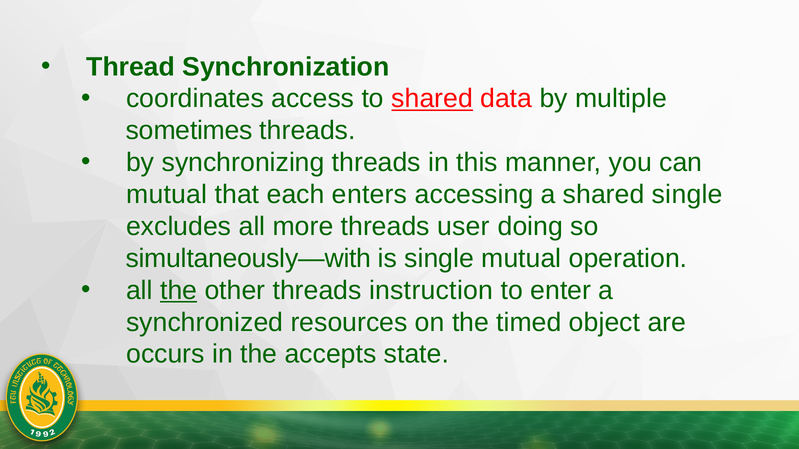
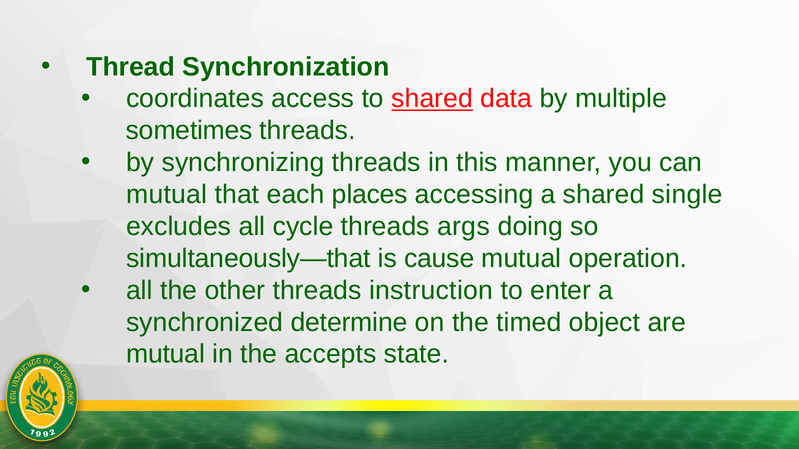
enters: enters -> places
more: more -> cycle
user: user -> args
simultaneously—with: simultaneously—with -> simultaneously—that
is single: single -> cause
the at (179, 291) underline: present -> none
resources: resources -> determine
occurs at (165, 355): occurs -> mutual
